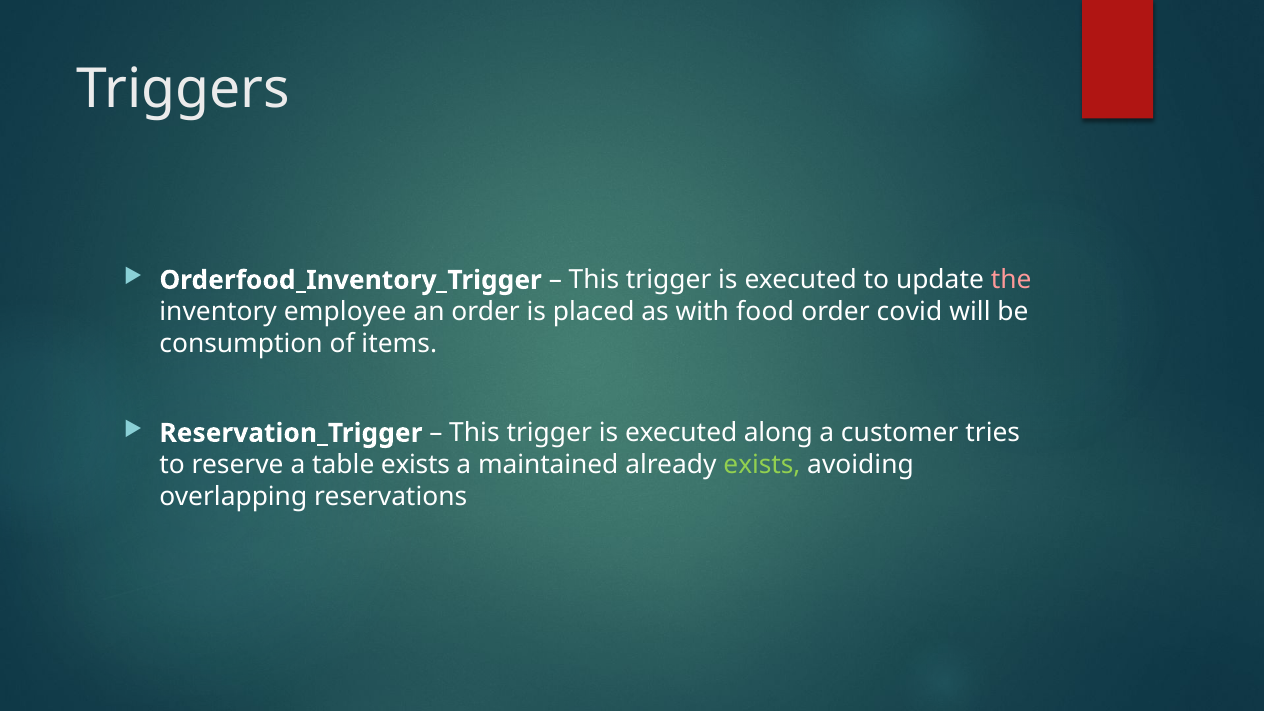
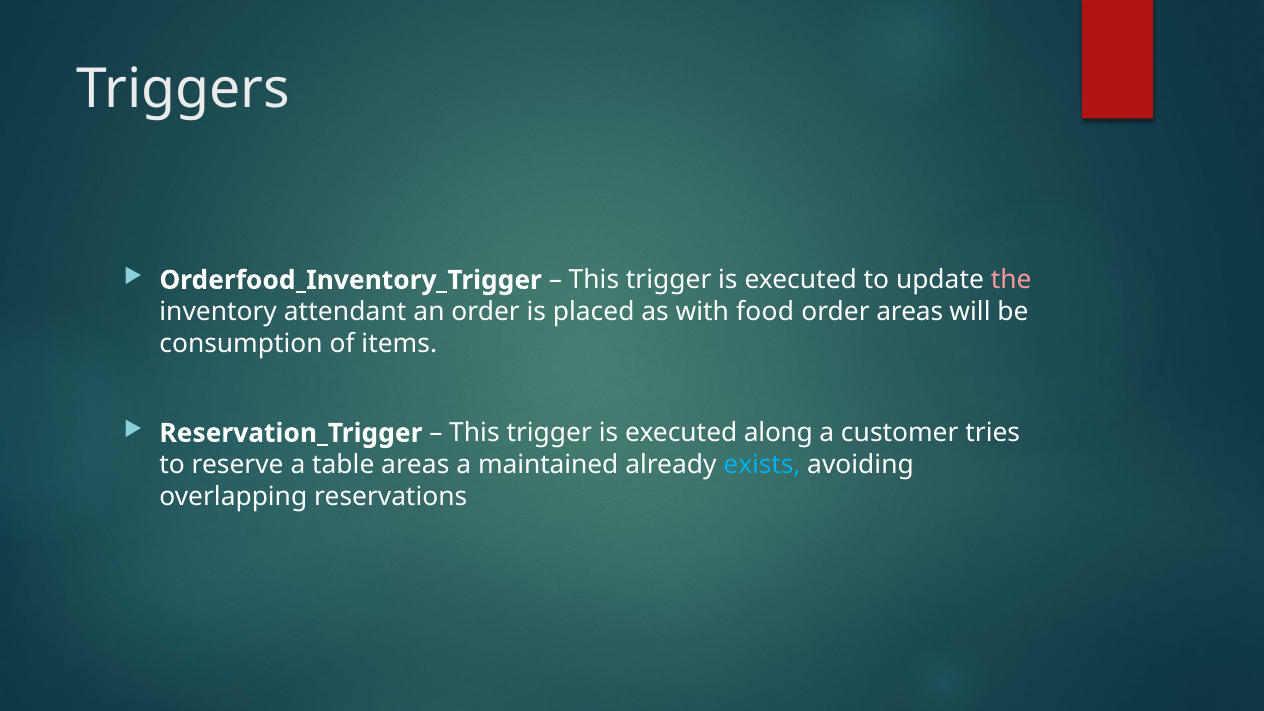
employee: employee -> attendant
order covid: covid -> areas
table exists: exists -> areas
exists at (762, 465) colour: light green -> light blue
